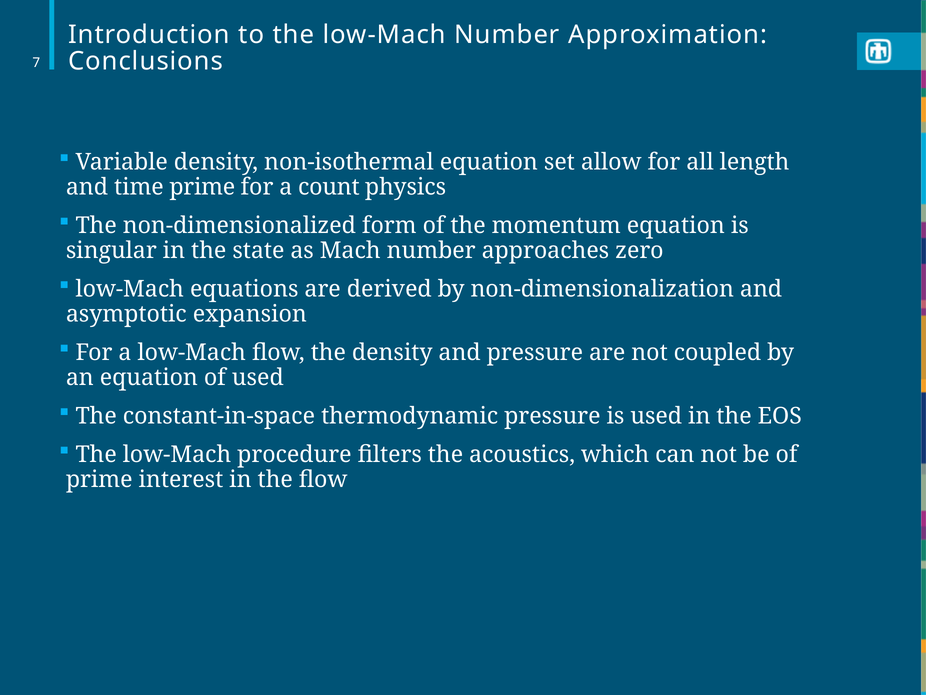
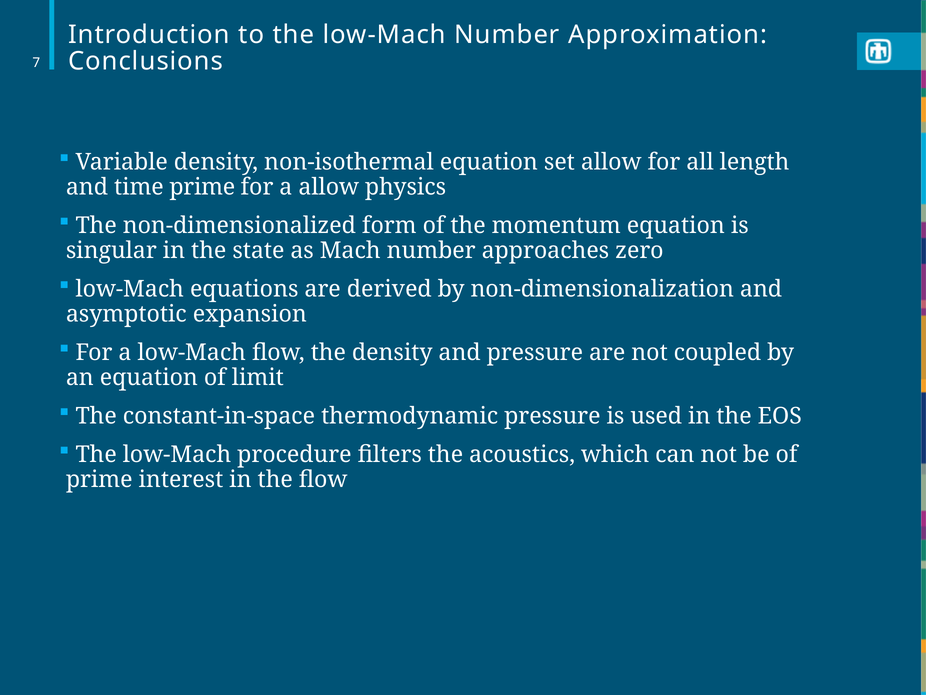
a count: count -> allow
of used: used -> limit
